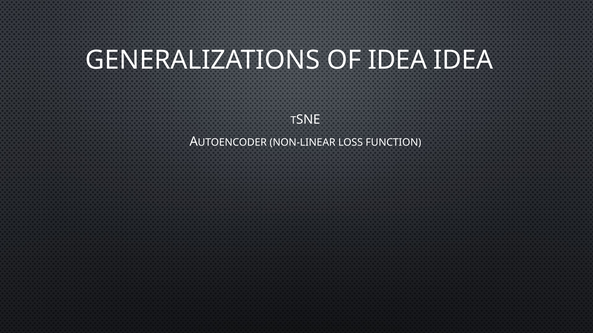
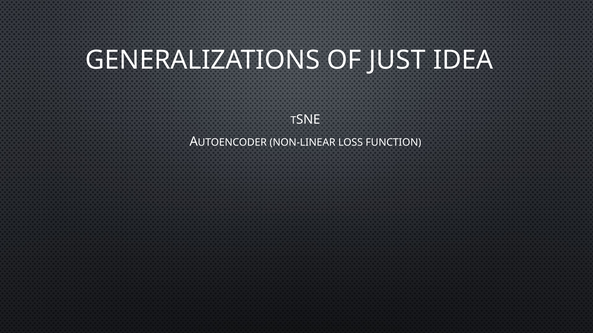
OF IDEA: IDEA -> JUST
